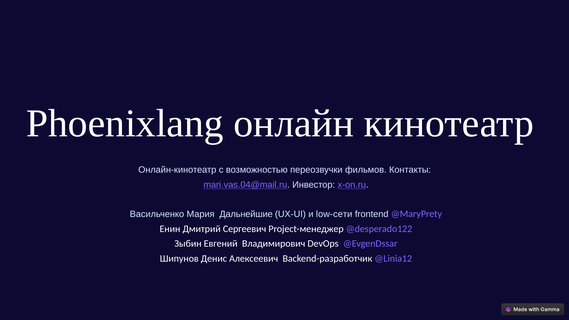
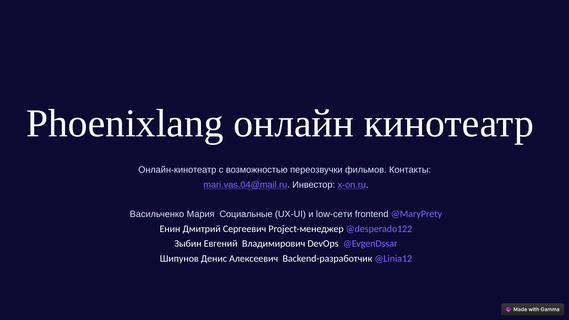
Дальнейшие: Дальнейшие -> Социальные
